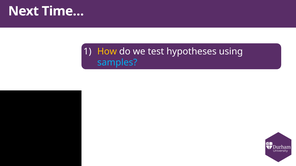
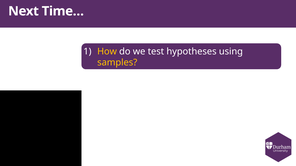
samples colour: light blue -> yellow
